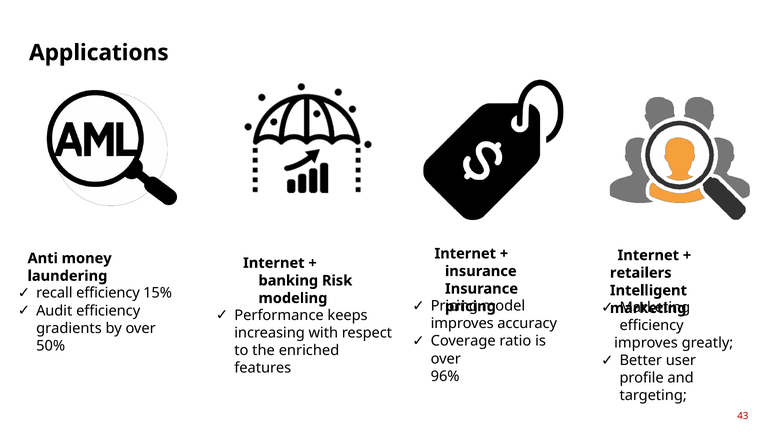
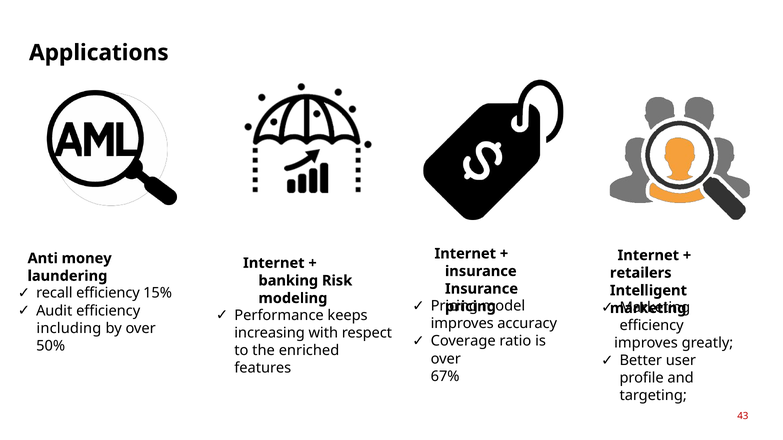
gradients: gradients -> including
96%: 96% -> 67%
